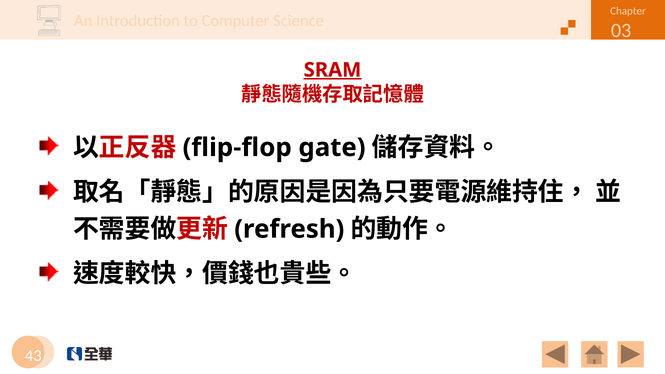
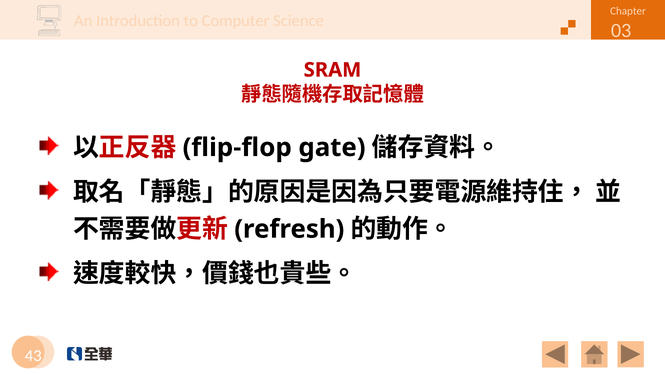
SRAM underline: present -> none
